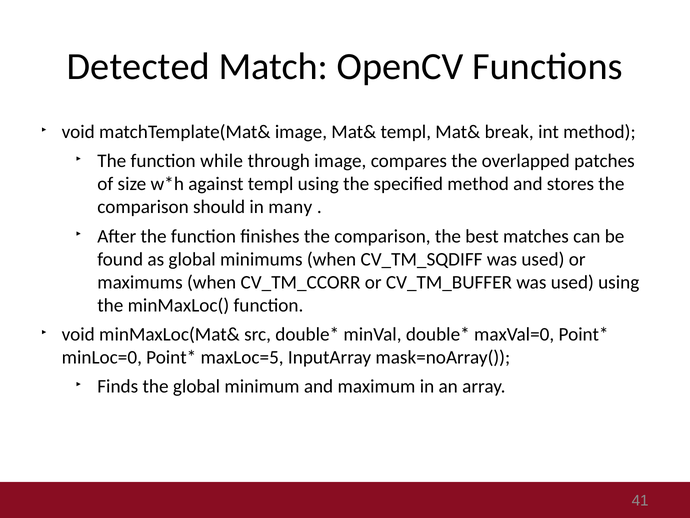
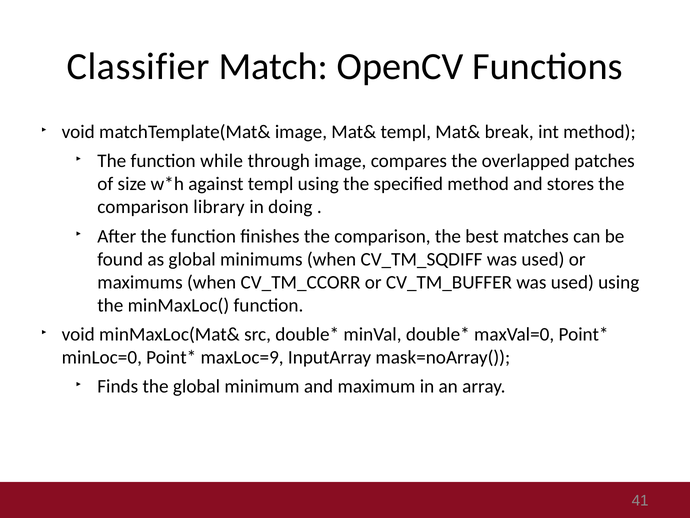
Detected: Detected -> Classifier
should: should -> library
many: many -> doing
maxLoc=5: maxLoc=5 -> maxLoc=9
